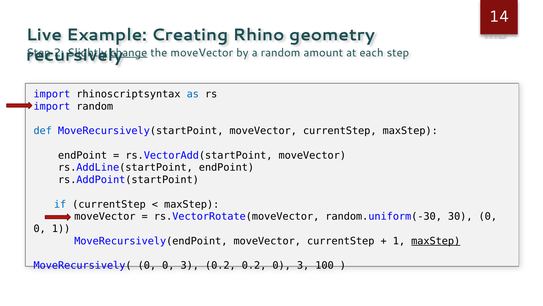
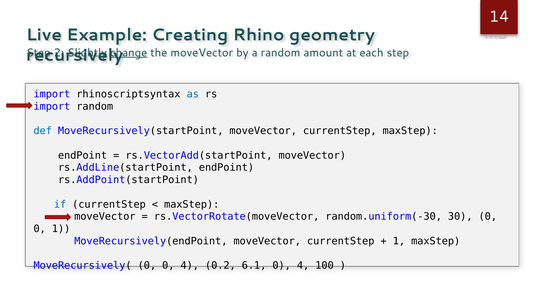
maxStep at (436, 241) underline: present -> none
0 0 3: 3 -> 4
0.2 0.2: 0.2 -> 6.1
3 at (303, 265): 3 -> 4
